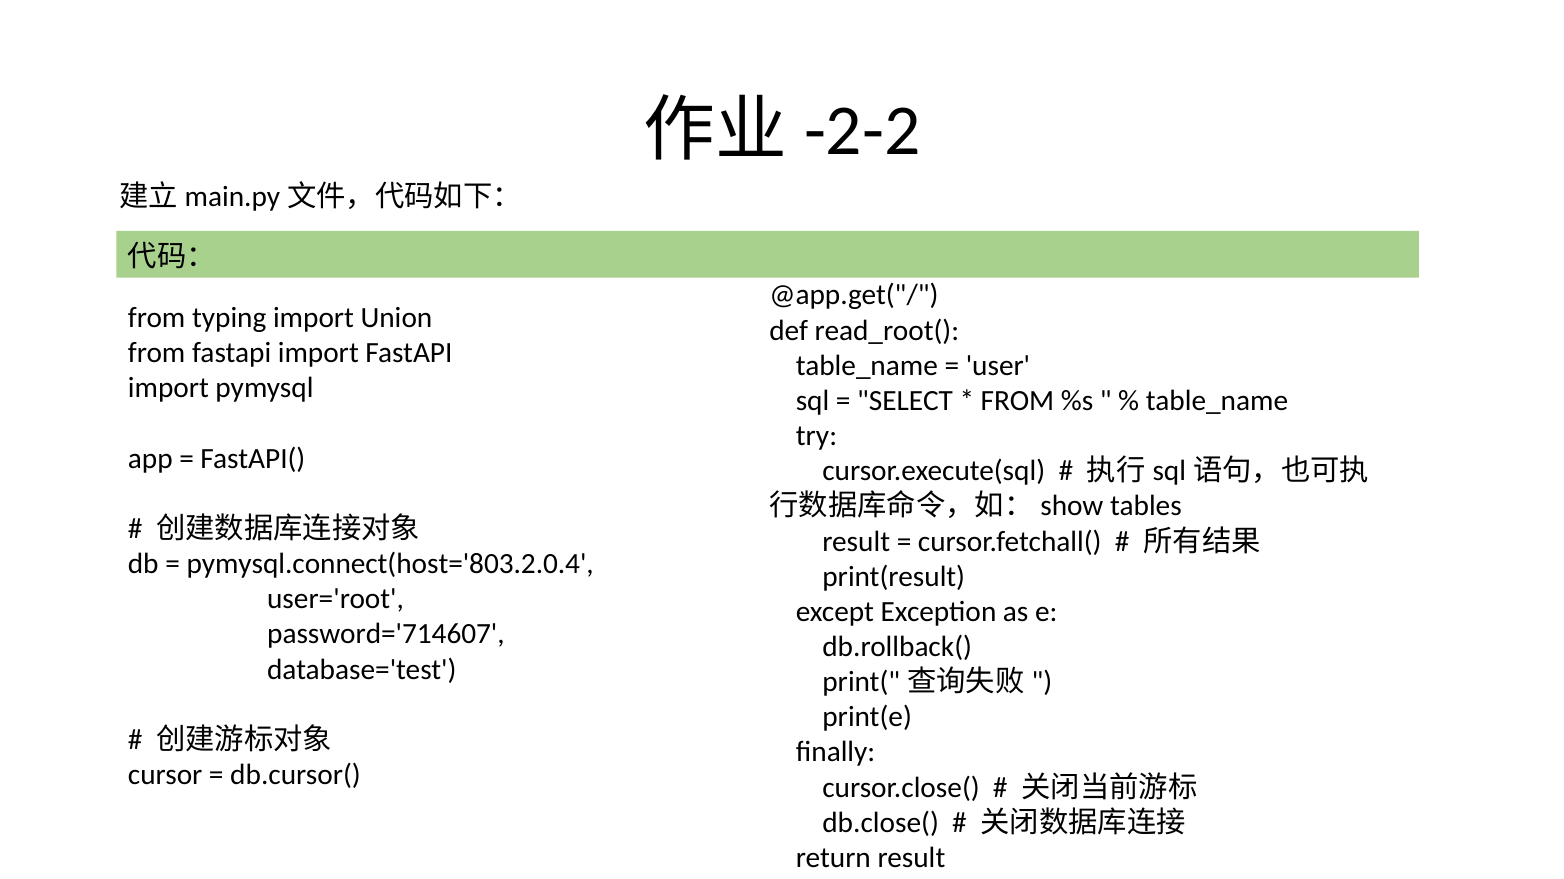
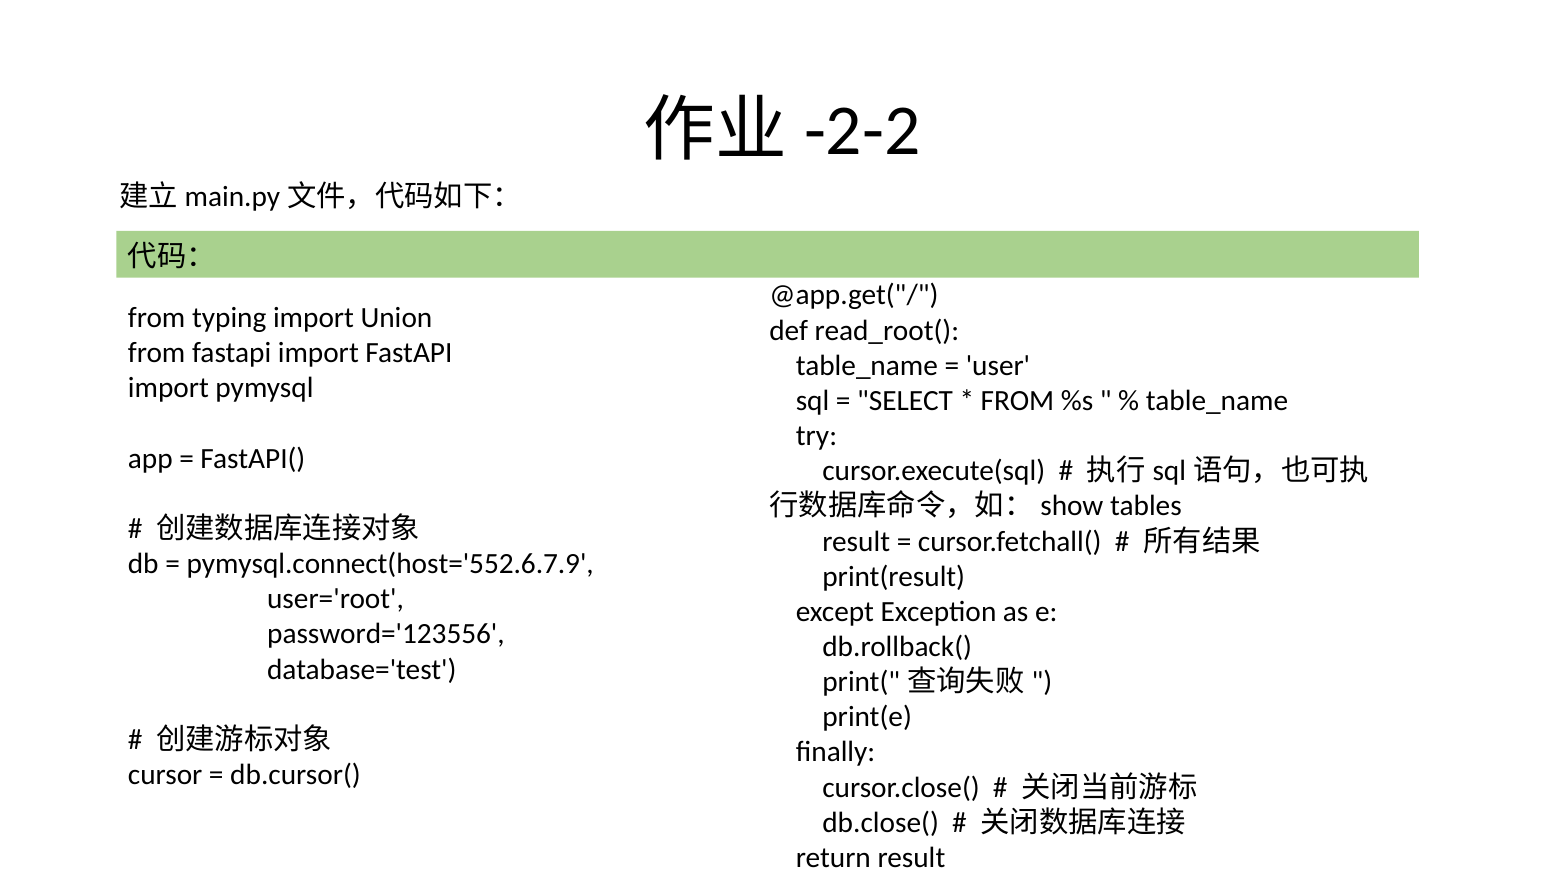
pymysql.connect(host='803.2.0.4: pymysql.connect(host='803.2.0.4 -> pymysql.connect(host='552.6.7.9
password='714607: password='714607 -> password='123556
